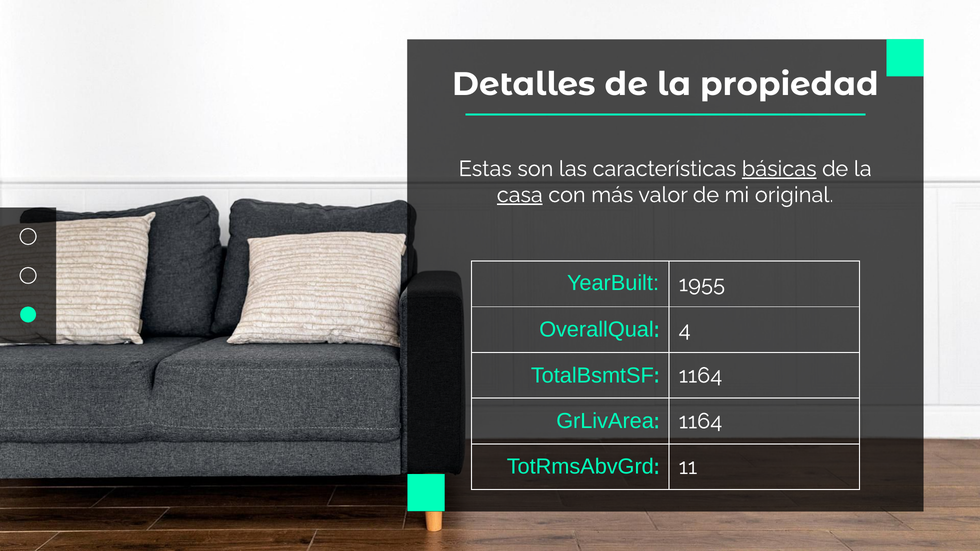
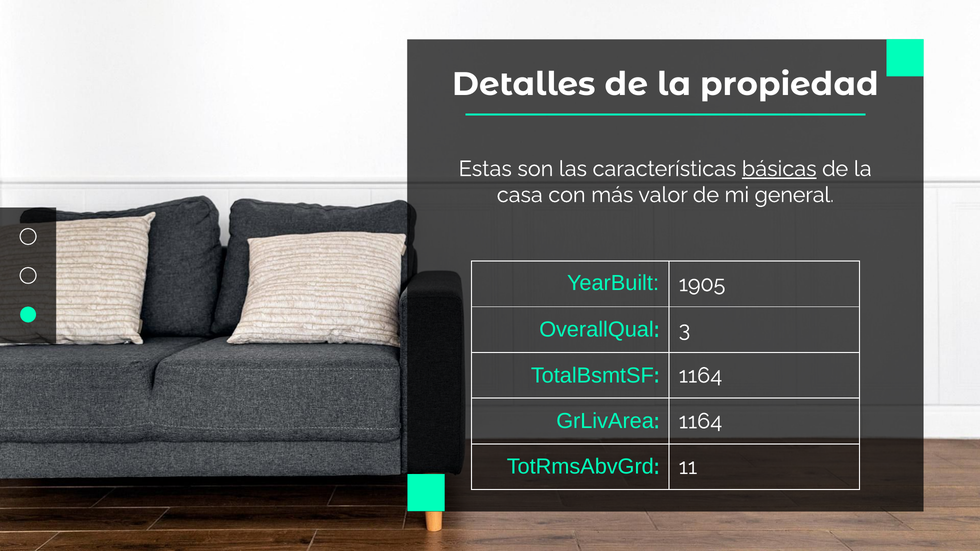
casa underline: present -> none
original: original -> general
1955: 1955 -> 1905
4: 4 -> 3
